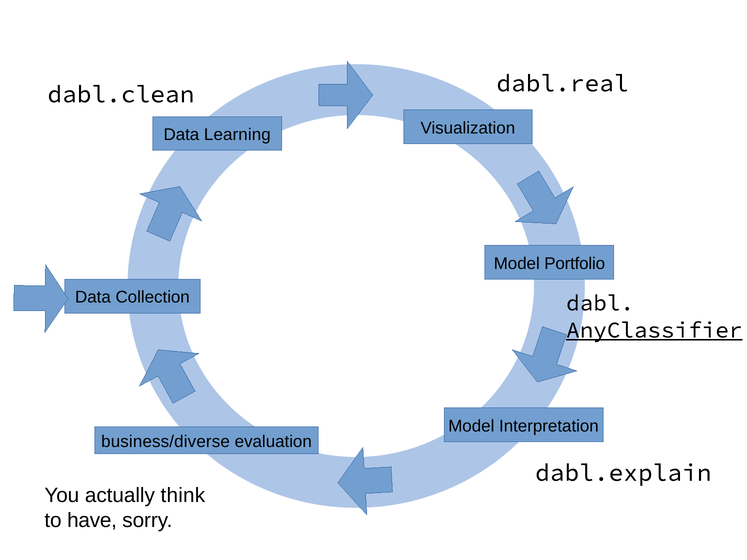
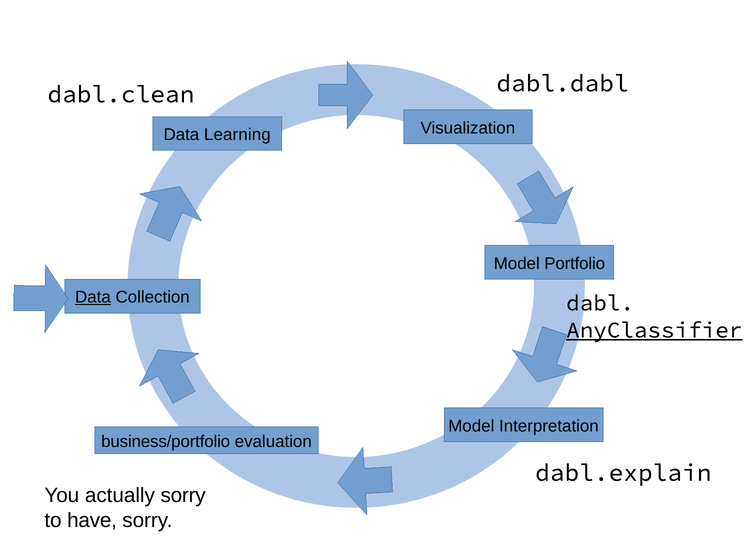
dabl.real: dabl.real -> dabl.dabl
Data at (93, 297) underline: none -> present
business/diverse: business/diverse -> business/portfolio
actually think: think -> sorry
